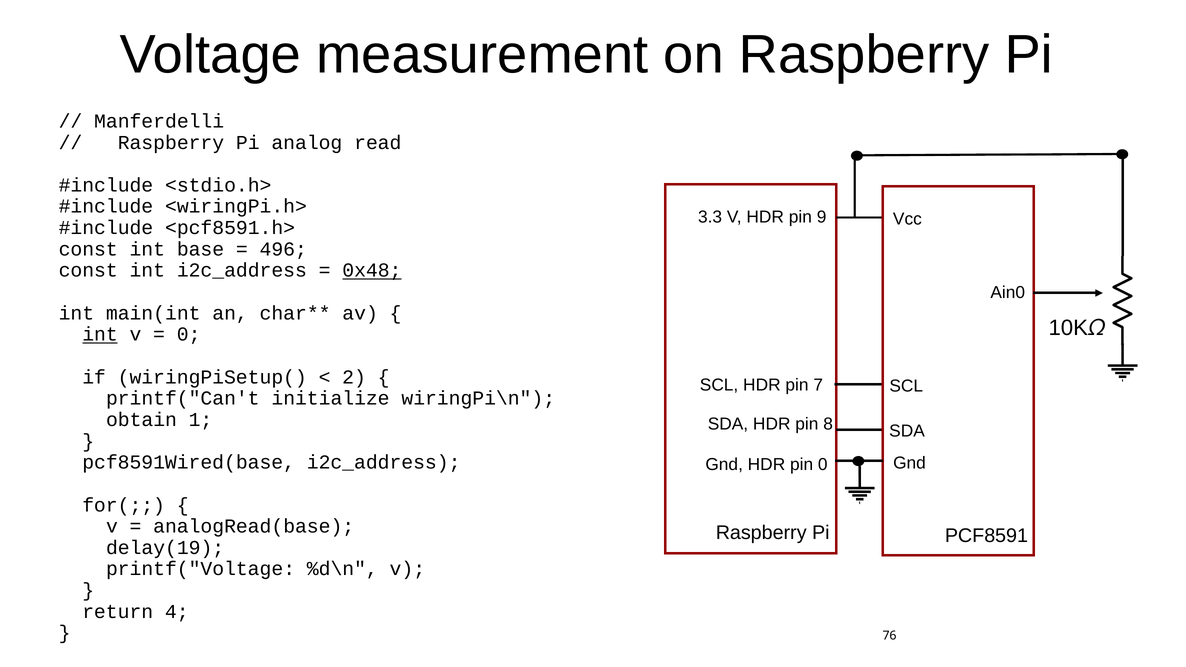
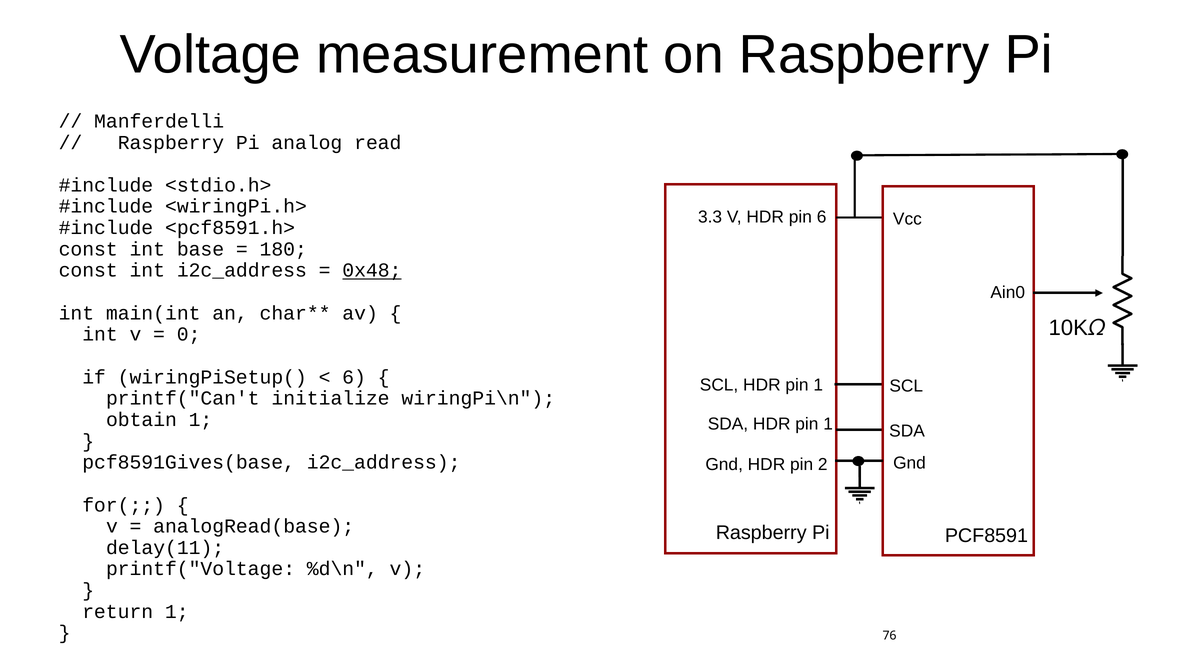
pin 9: 9 -> 6
496: 496 -> 180
int at (100, 334) underline: present -> none
2 at (354, 377): 2 -> 6
SCL HDR pin 7: 7 -> 1
SDA HDR pin 8: 8 -> 1
pcf8591Wired(base: pcf8591Wired(base -> pcf8591Gives(base
pin 0: 0 -> 2
delay(19: delay(19 -> delay(11
return 4: 4 -> 1
